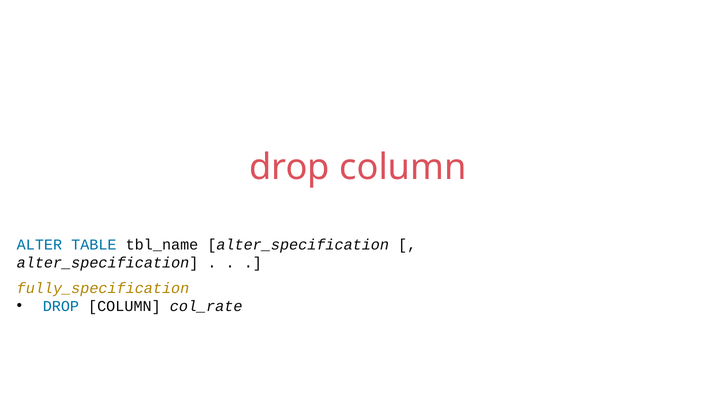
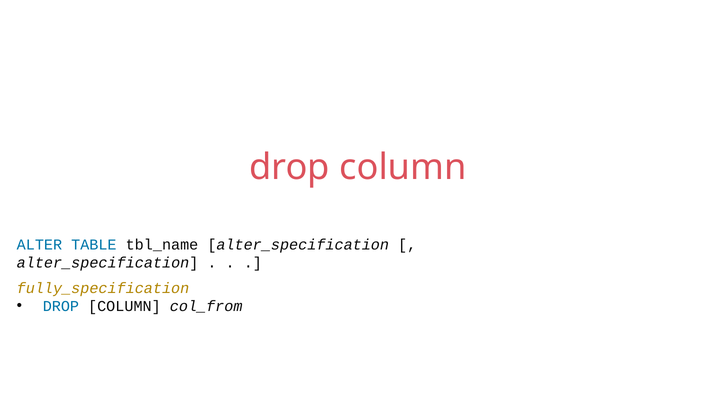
col_rate: col_rate -> col_from
